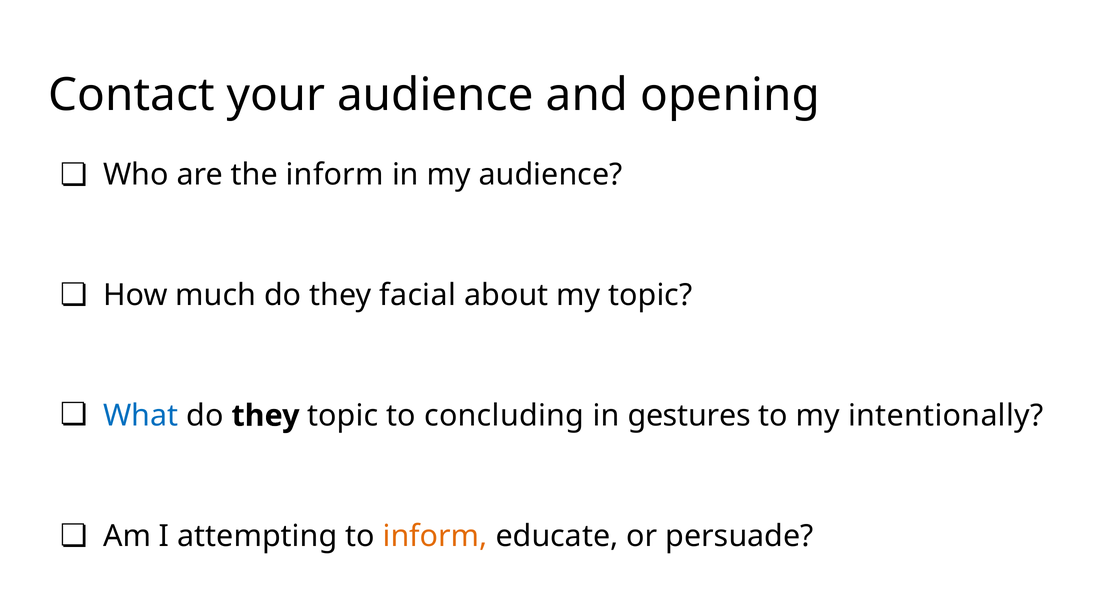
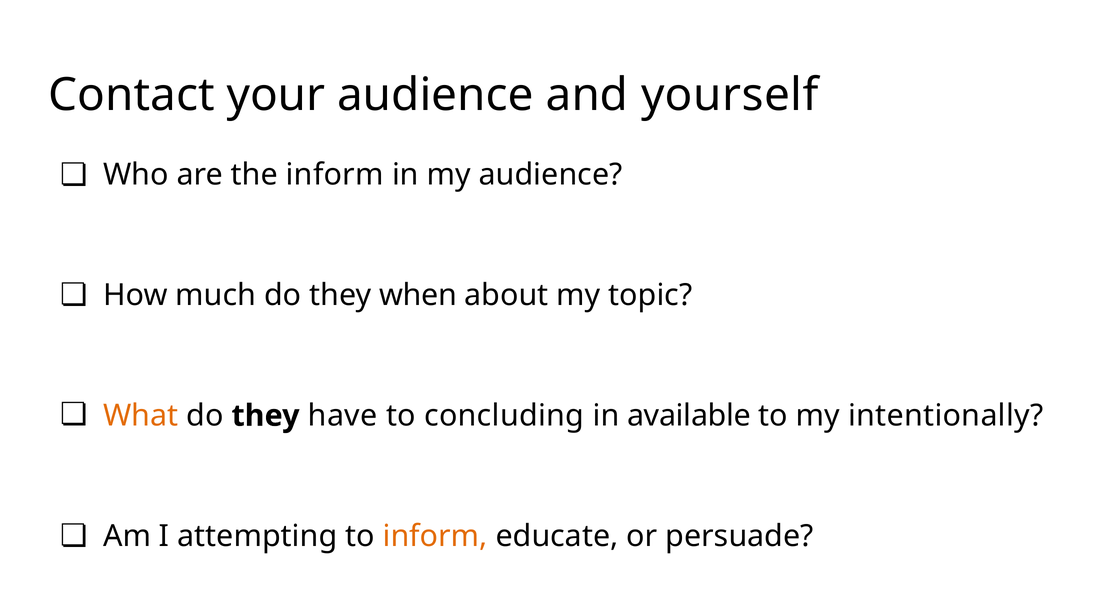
opening: opening -> yourself
facial: facial -> when
What colour: blue -> orange
they topic: topic -> have
gestures: gestures -> available
